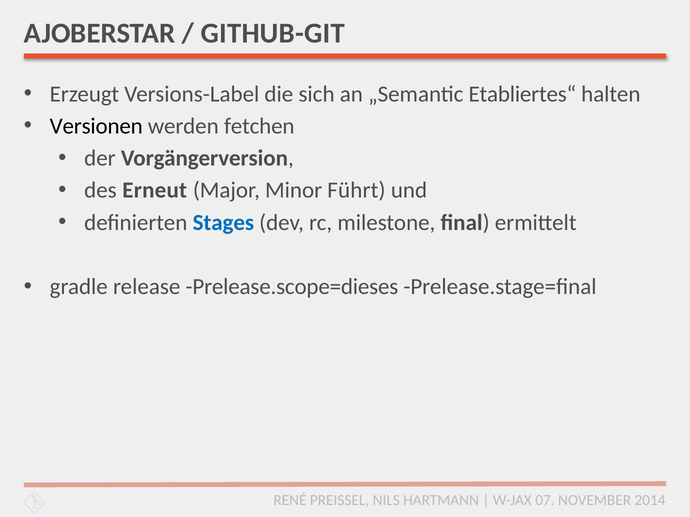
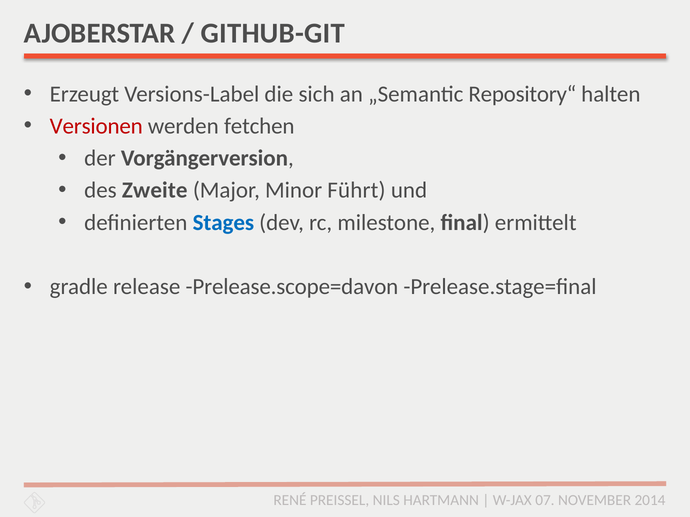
Etabliertes“: Etabliertes“ -> Repository“
Versionen colour: black -> red
Erneut: Erneut -> Zweite
Prelease.scope=dieses: Prelease.scope=dieses -> Prelease.scope=davon
